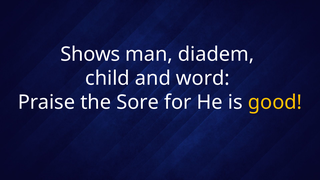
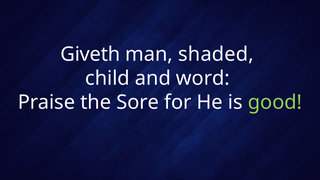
Shows: Shows -> Giveth
diadem: diadem -> shaded
good colour: yellow -> light green
